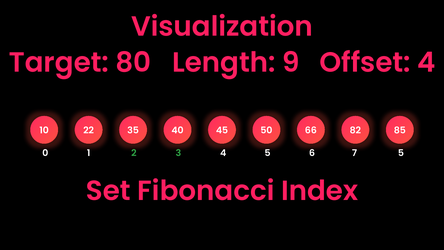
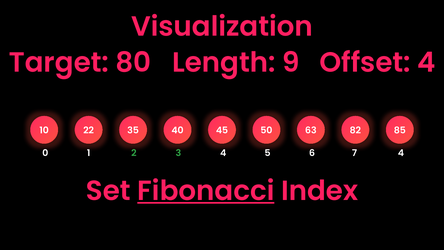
66: 66 -> 63
7 5: 5 -> 4
Fibonacci underline: none -> present
